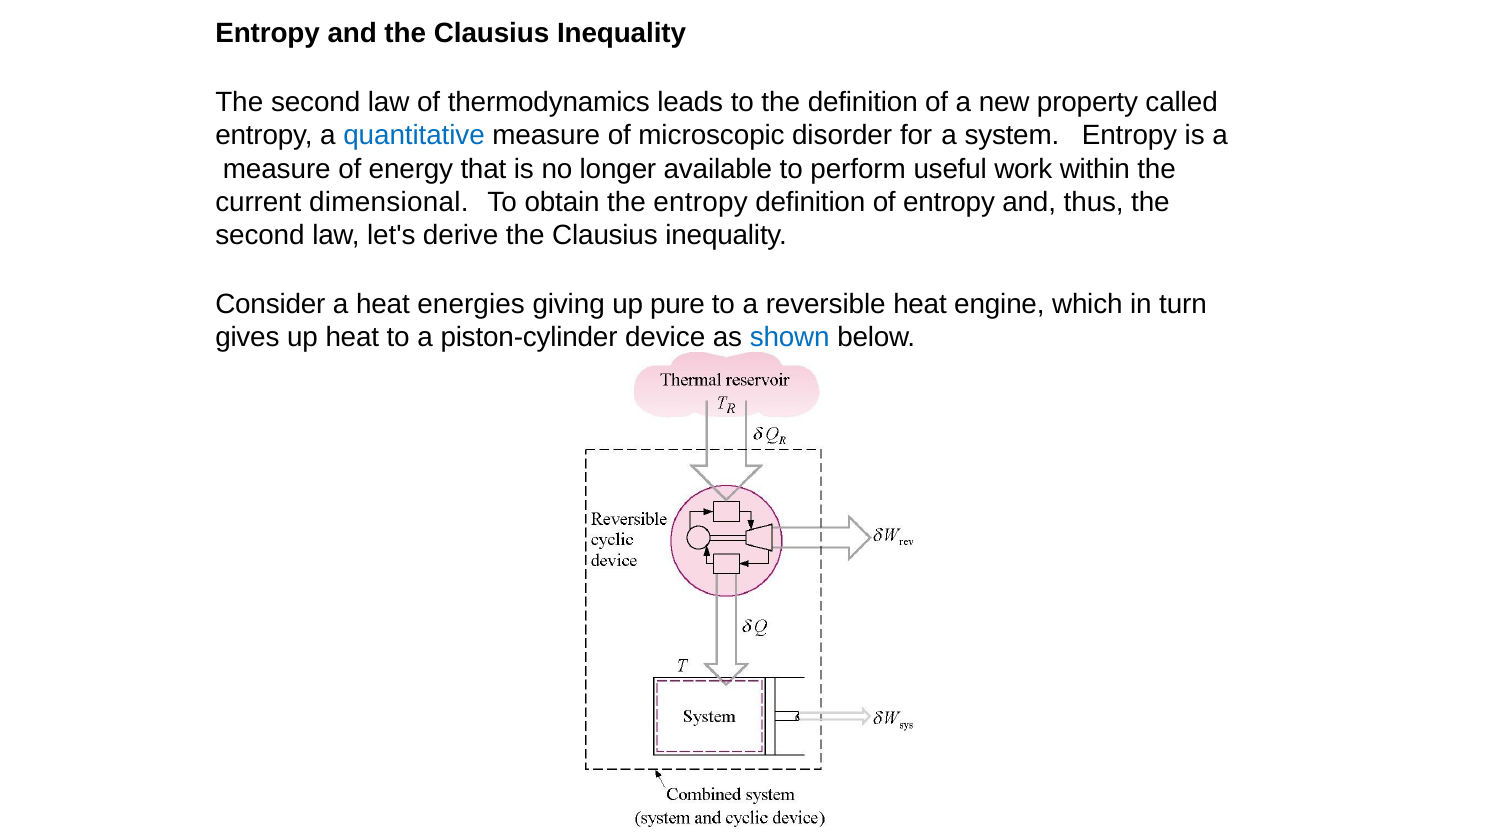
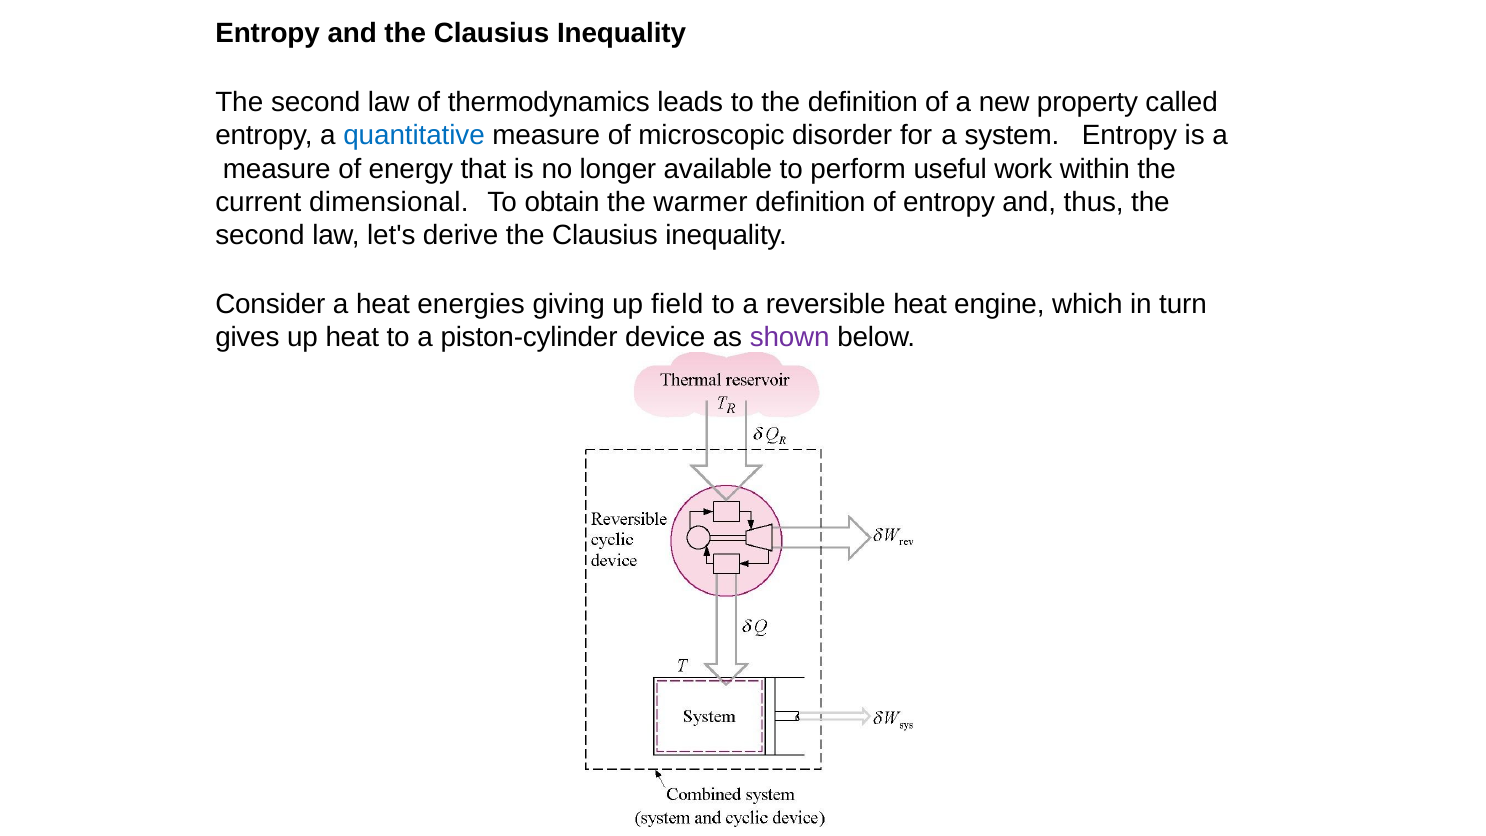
the entropy: entropy -> warmer
pure: pure -> field
shown colour: blue -> purple
